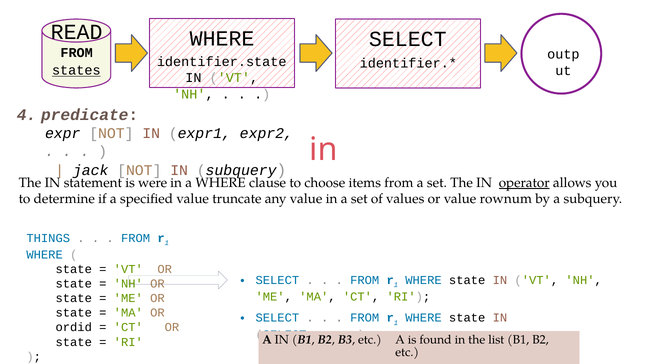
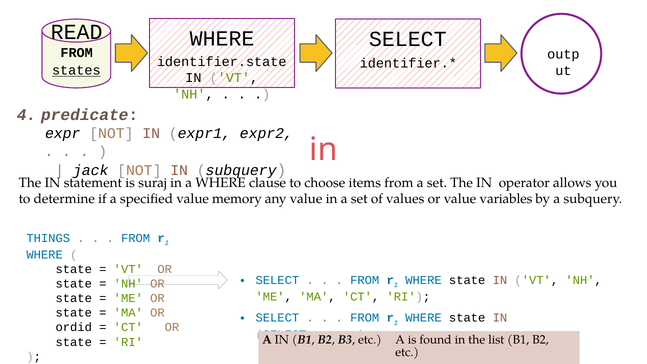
were: were -> suraj
operator underline: present -> none
truncate: truncate -> memory
rownum: rownum -> variables
